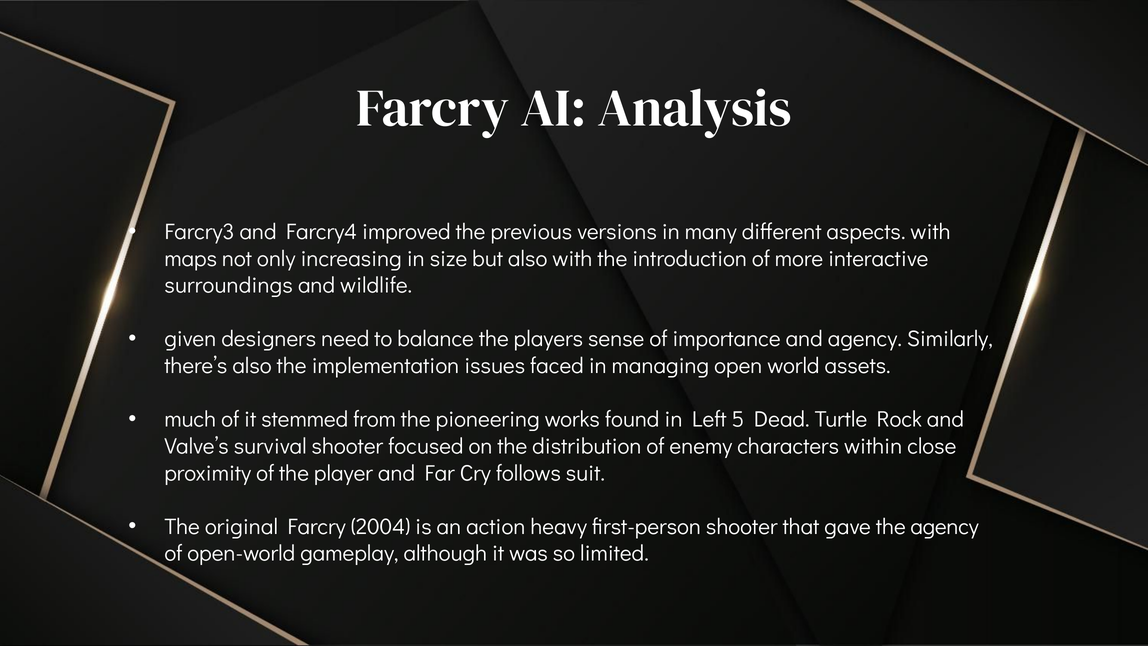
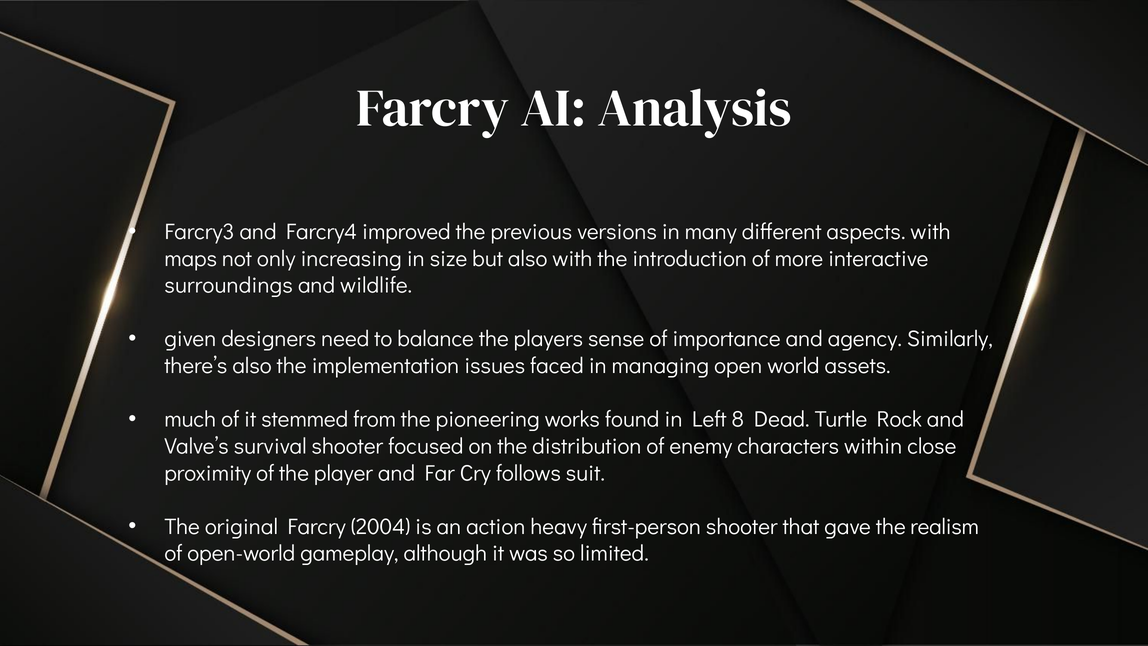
5: 5 -> 8
the agency: agency -> realism
